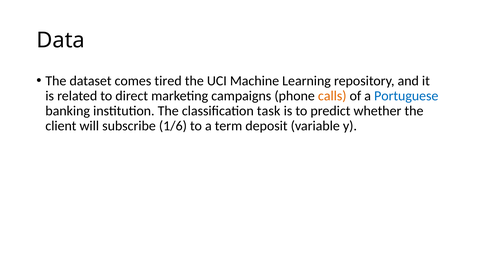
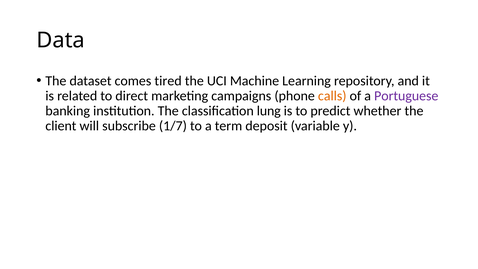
Portuguese colour: blue -> purple
task: task -> lung
1/6: 1/6 -> 1/7
